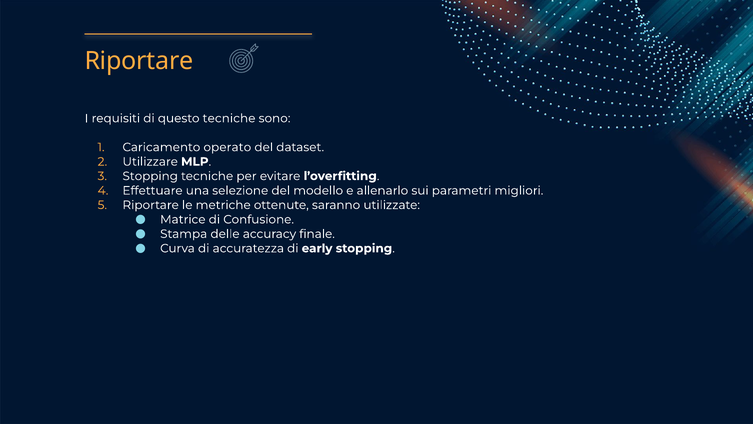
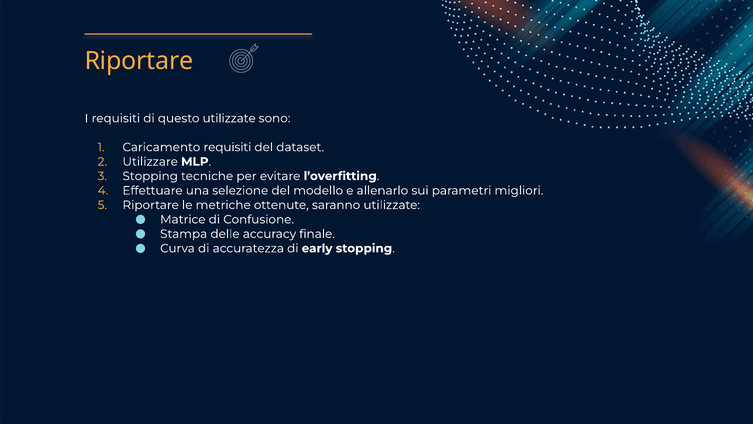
questo tecniche: tecniche -> utilizzate
Caricamento operato: operato -> requisiti
